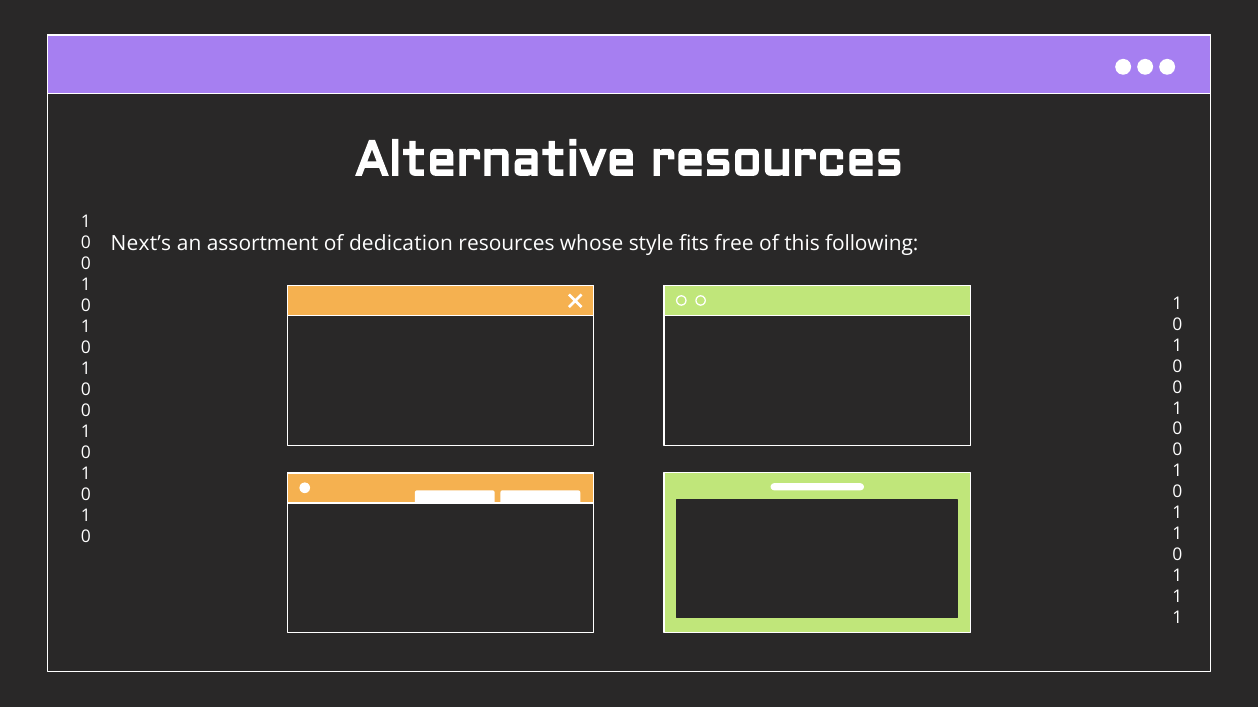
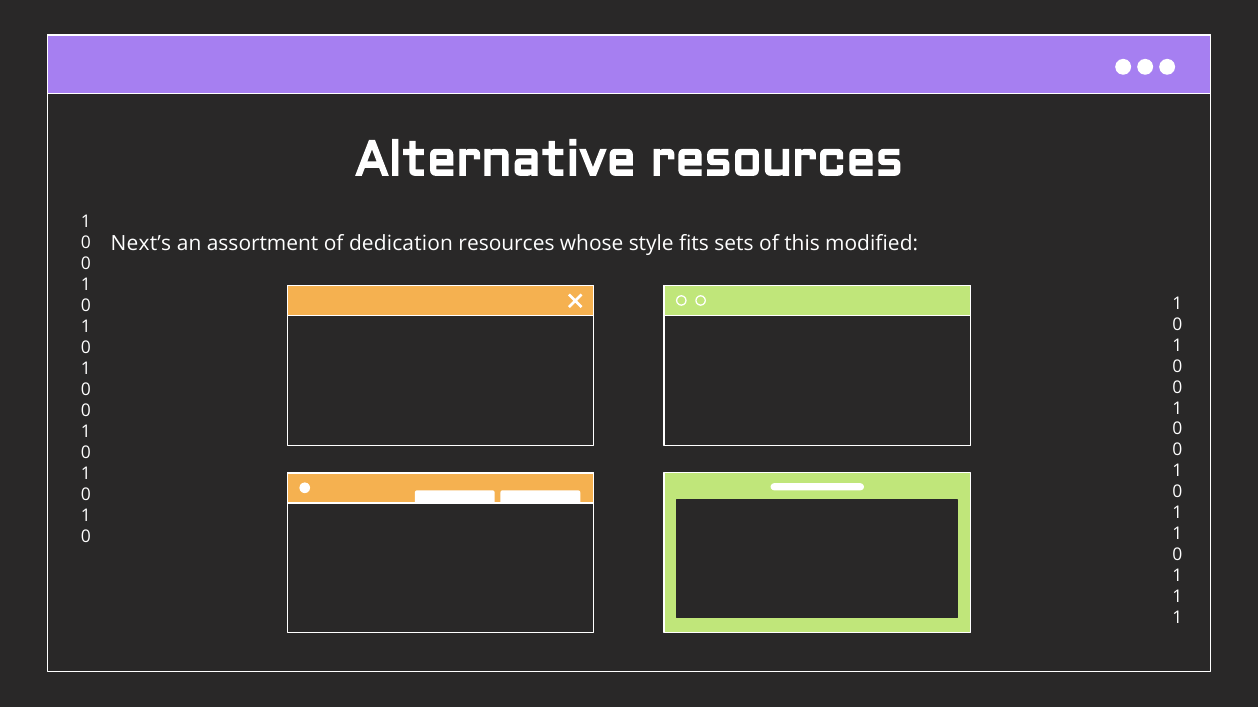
free: free -> sets
following: following -> modified
